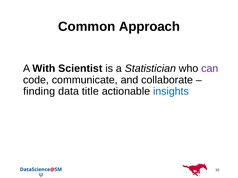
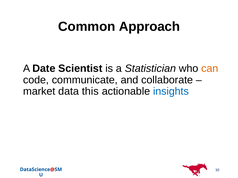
With: With -> Date
can colour: purple -> orange
finding: finding -> market
title: title -> this
